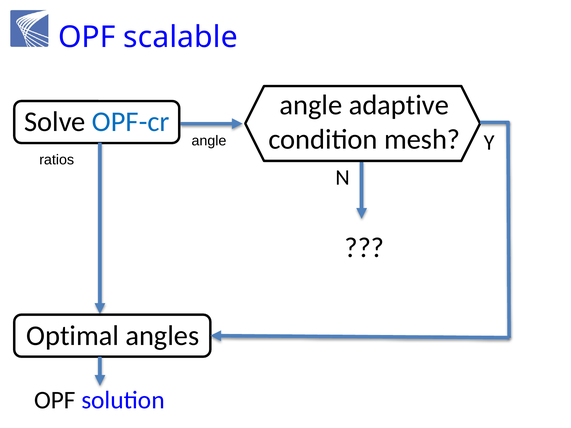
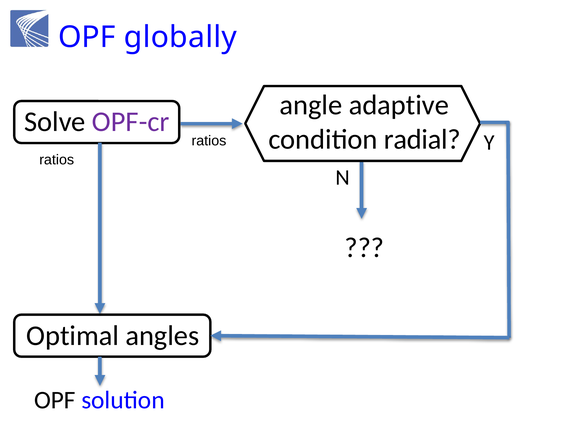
scalable: scalable -> globally
OPF-cr colour: blue -> purple
mesh: mesh -> radial
angle at (209, 141): angle -> ratios
